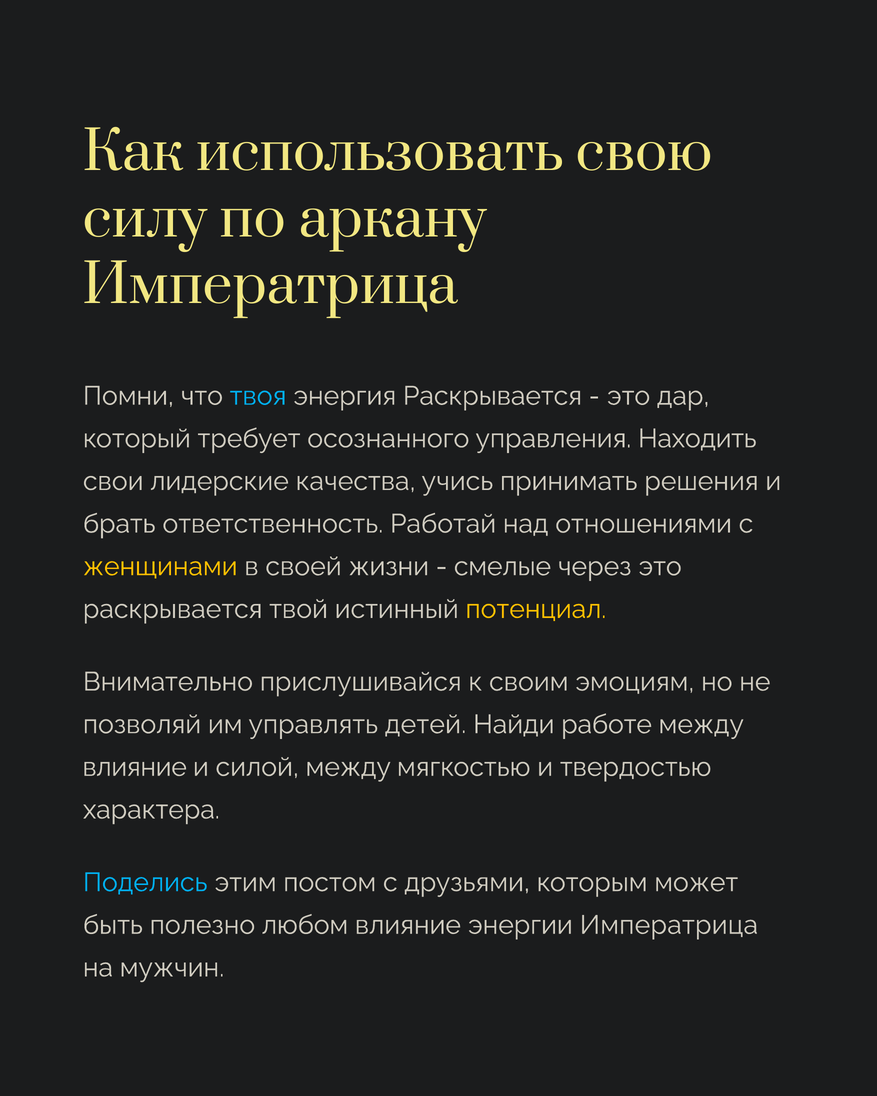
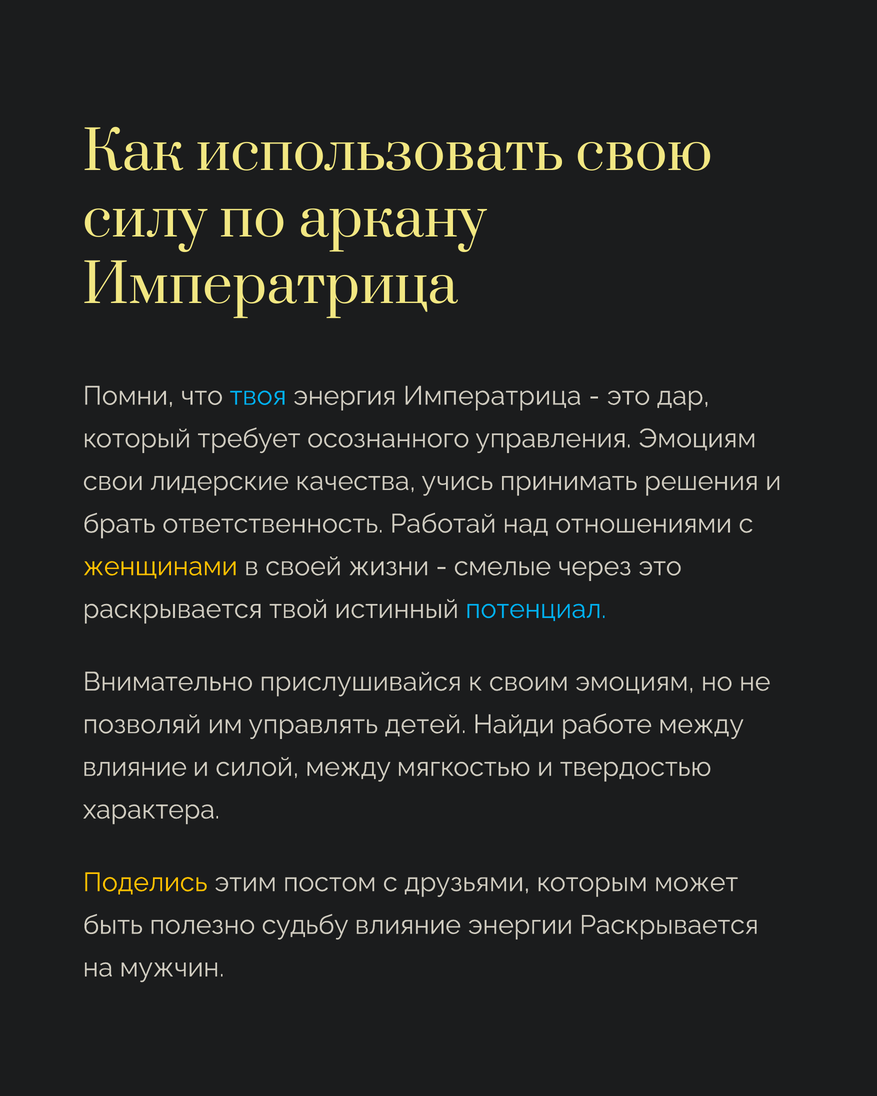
энергия Раскрывается: Раскрывается -> Императрица
управления Находить: Находить -> Эмоциям
потенциал colour: yellow -> light blue
Поделись colour: light blue -> yellow
любом: любом -> судьбу
энергии Императрица: Императрица -> Раскрывается
